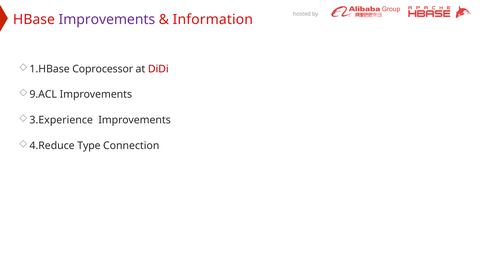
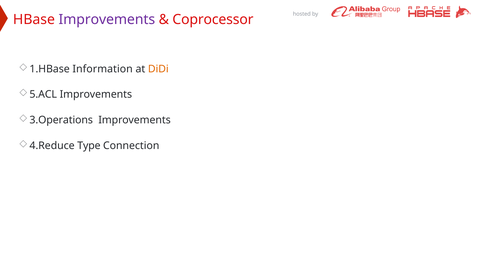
Information: Information -> Coprocessor
Coprocessor: Coprocessor -> Information
DiDi colour: red -> orange
9.ACL: 9.ACL -> 5.ACL
3.Experience: 3.Experience -> 3.Operations
